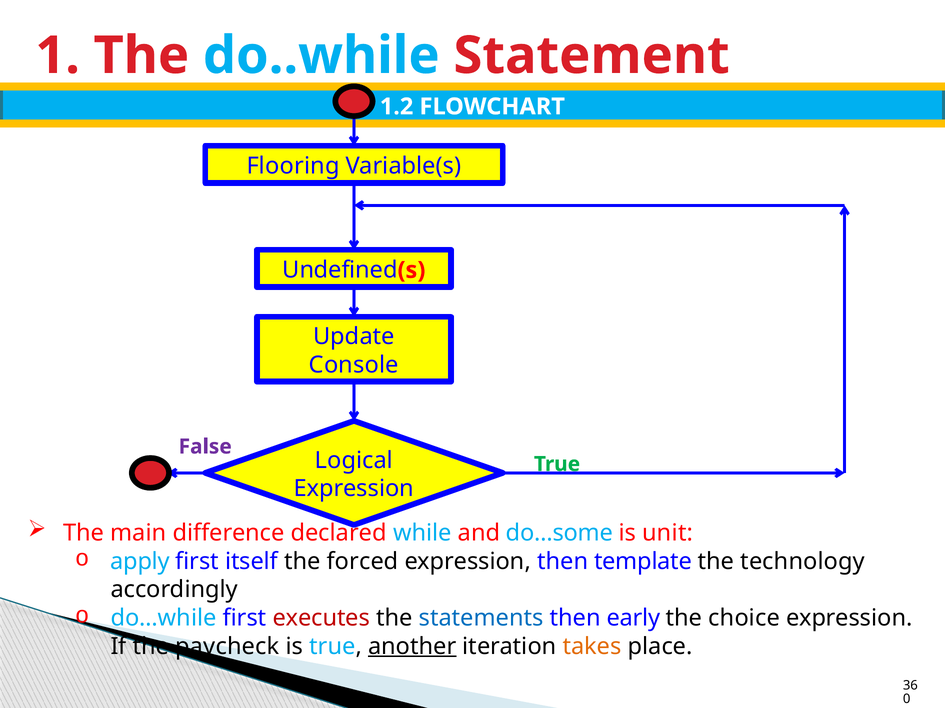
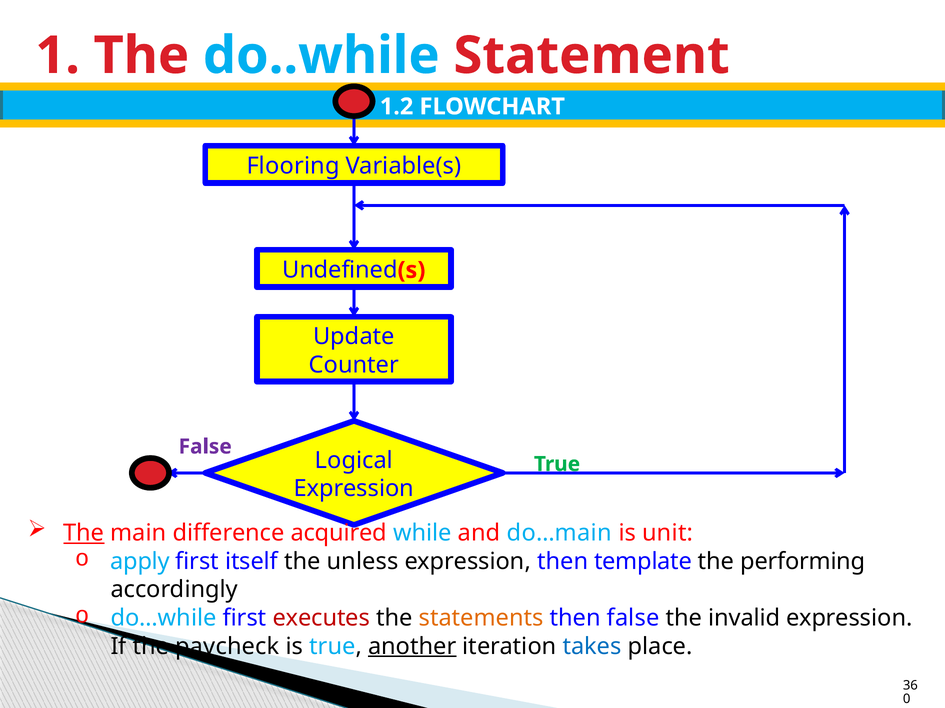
Console: Console -> Counter
The at (84, 534) underline: none -> present
declared: declared -> acquired
do…some: do…some -> do…main
forced: forced -> unless
technology: technology -> performing
statements colour: blue -> orange
then early: early -> false
choice: choice -> invalid
takes colour: orange -> blue
